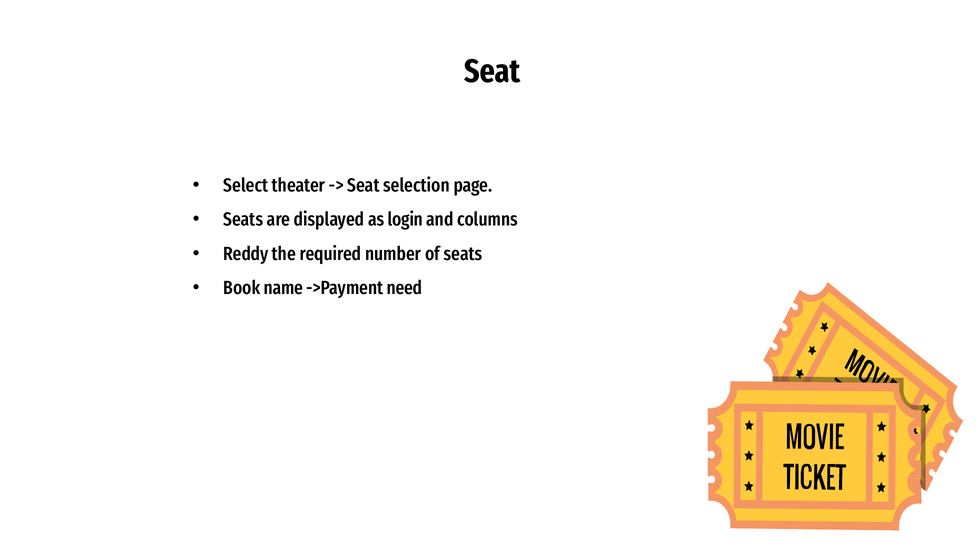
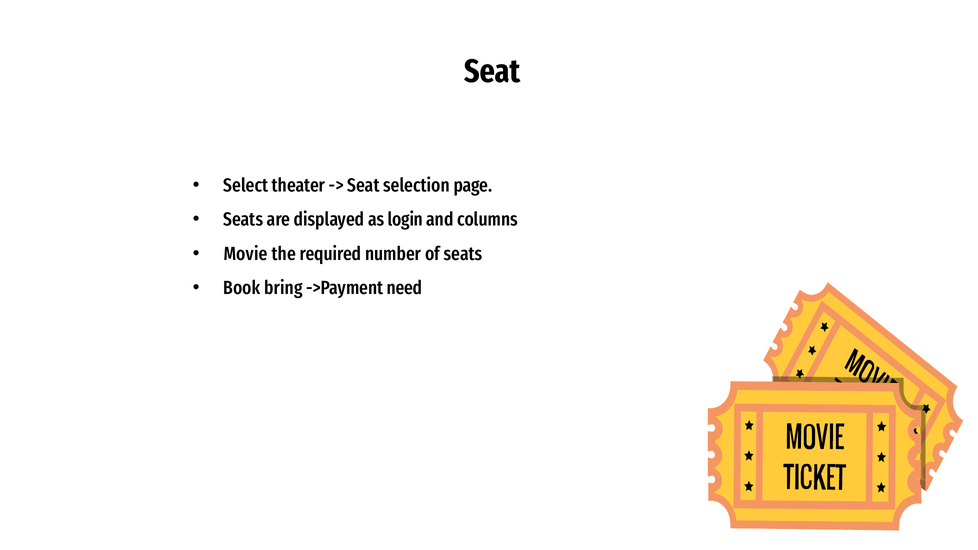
Reddy: Reddy -> Movie
name: name -> bring
